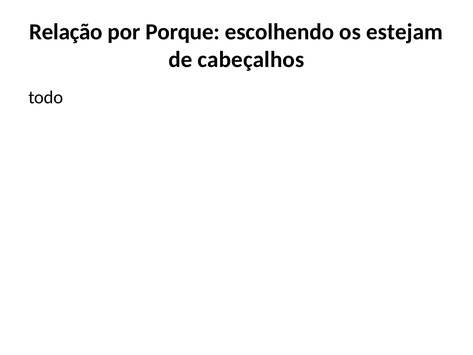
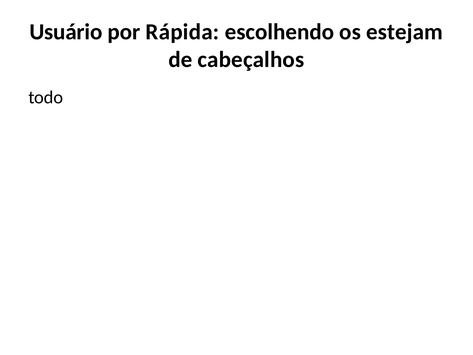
Relação: Relação -> Usuário
Porque: Porque -> Rápida
